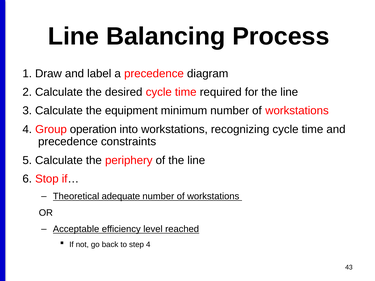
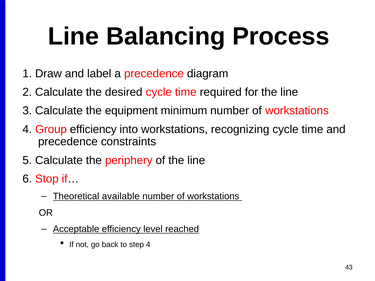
Group operation: operation -> efficiency
adequate: adequate -> available
